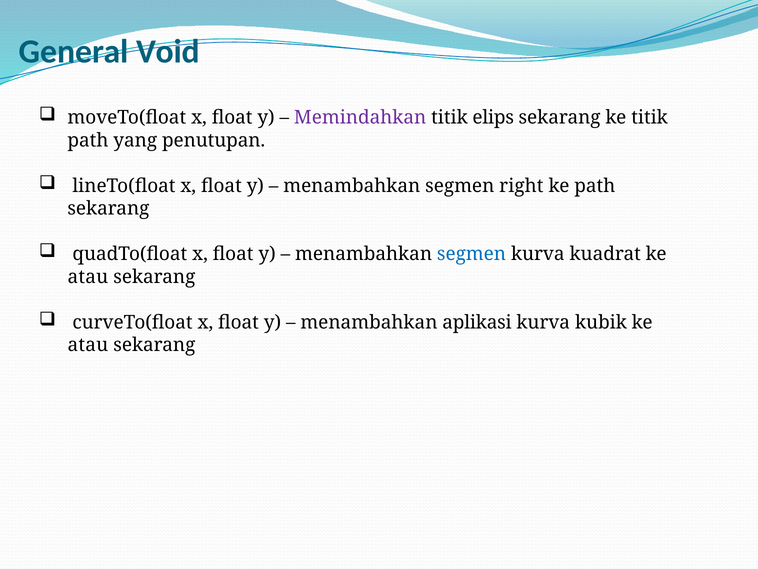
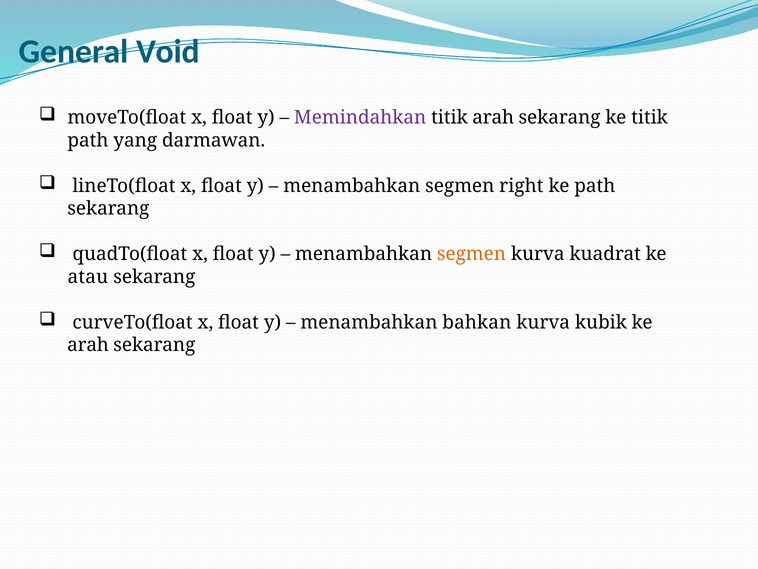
titik elips: elips -> arah
penutupan: penutupan -> darmawan
segmen at (472, 254) colour: blue -> orange
aplikasi: aplikasi -> bahkan
atau at (88, 345): atau -> arah
